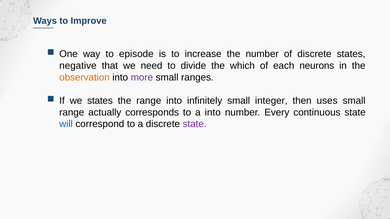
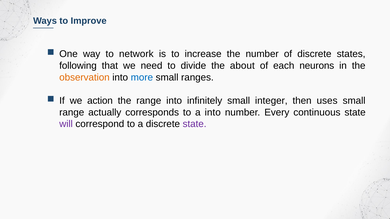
episode: episode -> network
negative: negative -> following
which: which -> about
more colour: purple -> blue
we states: states -> action
will colour: blue -> purple
